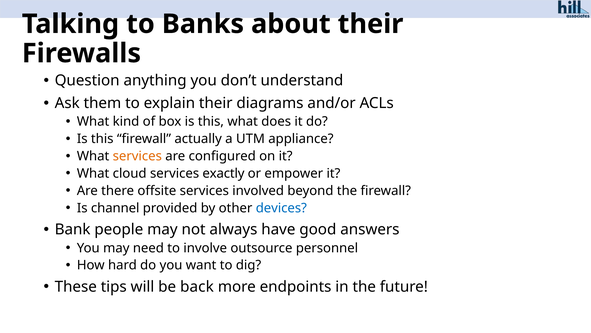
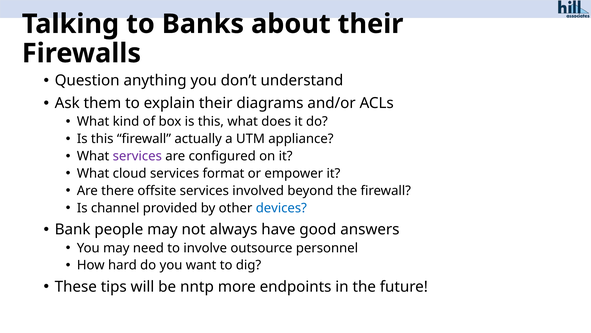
services at (137, 156) colour: orange -> purple
exactly: exactly -> format
back: back -> nntp
